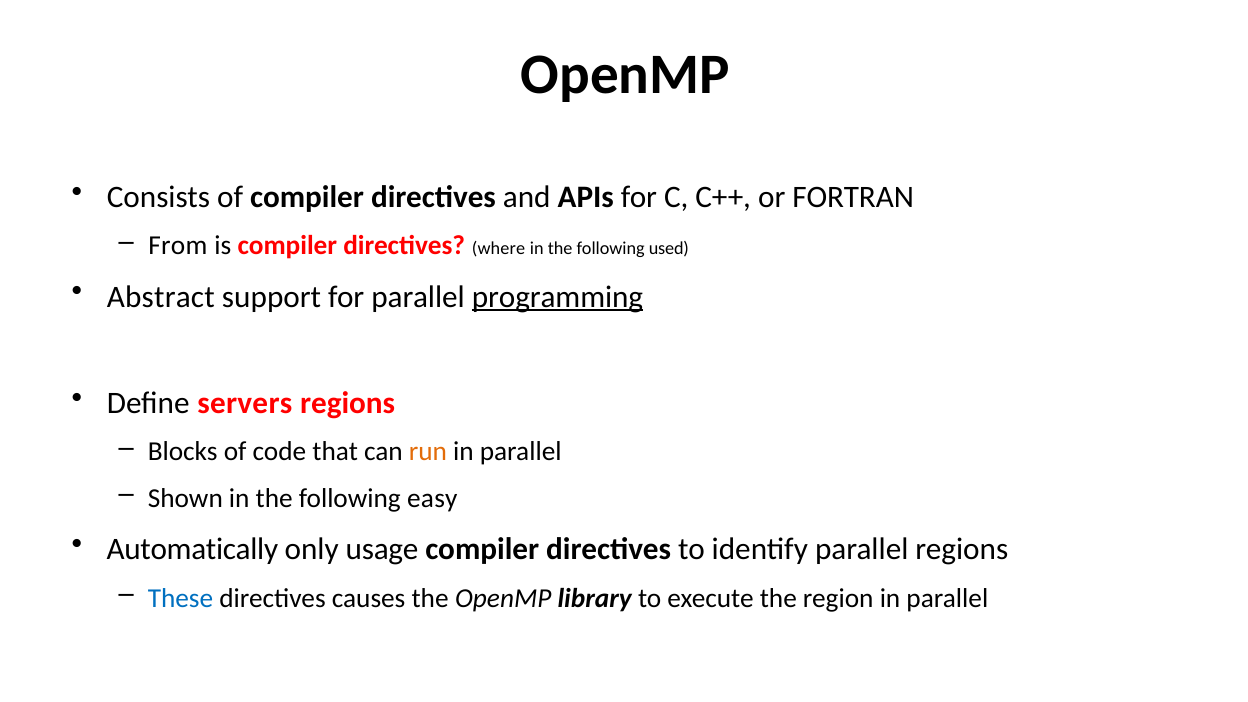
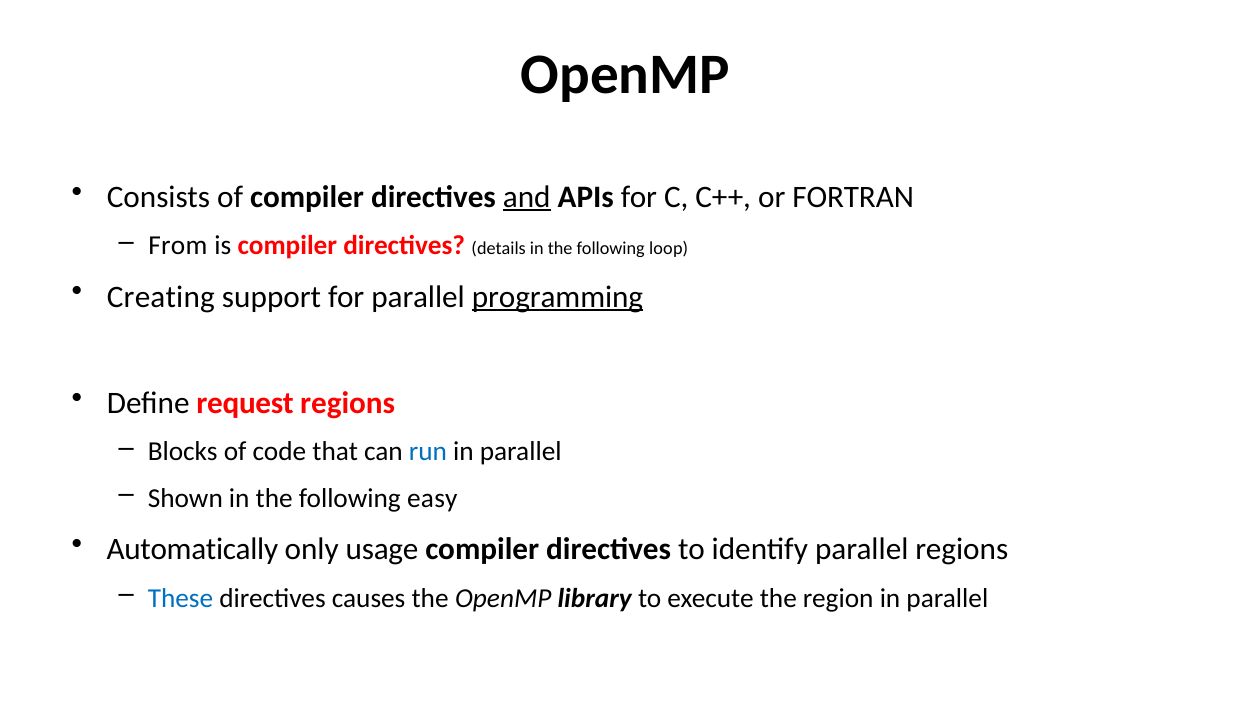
and underline: none -> present
where: where -> details
used: used -> loop
Abstract: Abstract -> Creating
servers: servers -> request
run colour: orange -> blue
